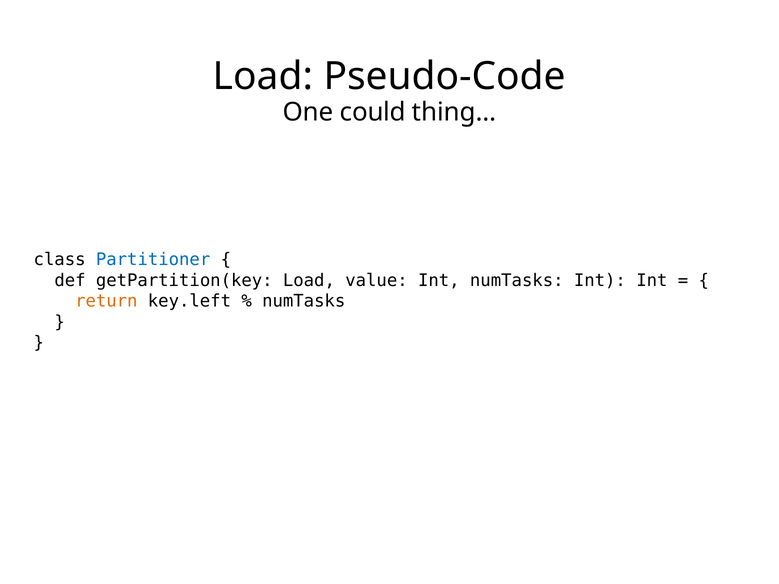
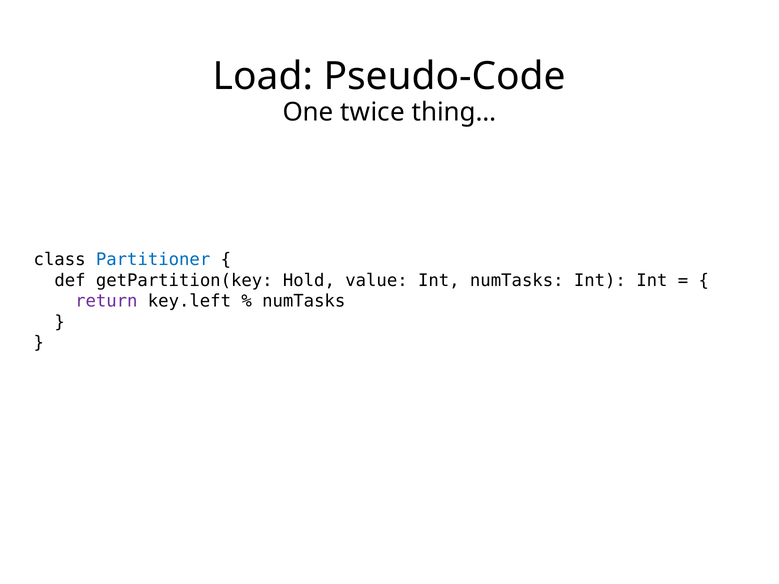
could: could -> twice
getPartition(key Load: Load -> Hold
return colour: orange -> purple
